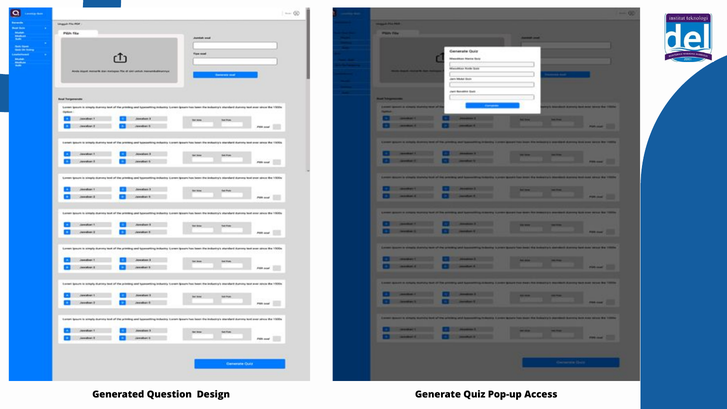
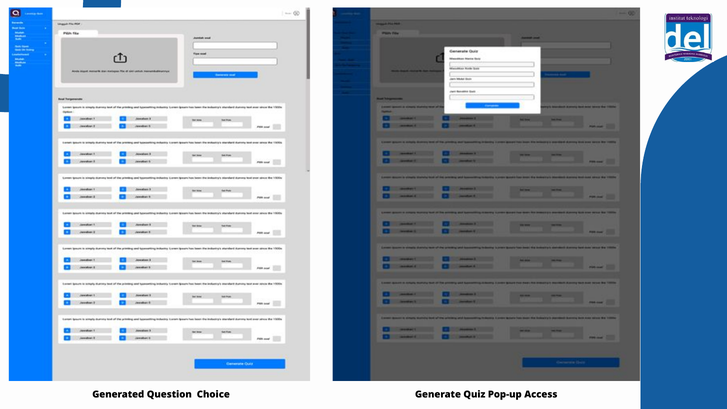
Design: Design -> Choice
